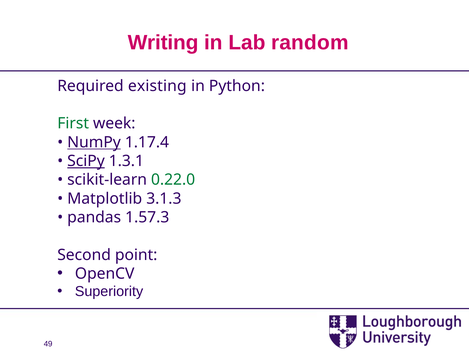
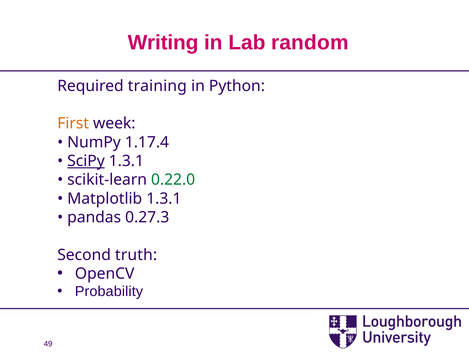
existing: existing -> training
First colour: green -> orange
NumPy underline: present -> none
Matplotlib 3.1.3: 3.1.3 -> 1.3.1
1.57.3: 1.57.3 -> 0.27.3
point: point -> truth
Superiority: Superiority -> Probability
